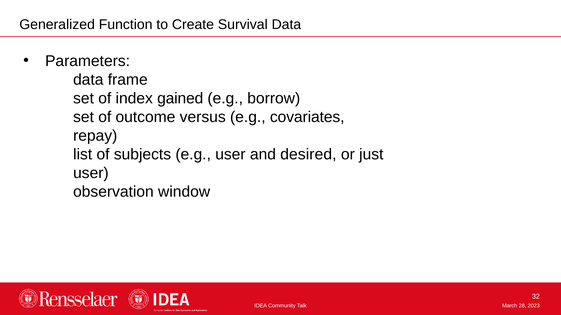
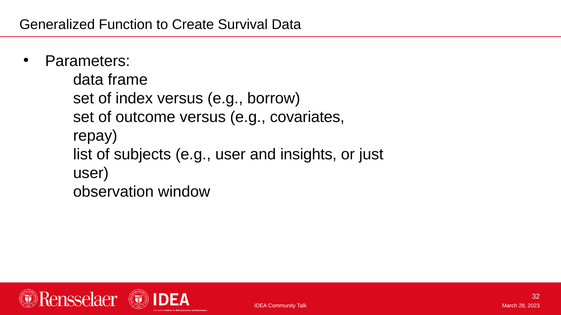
index gained: gained -> versus
desired: desired -> insights
